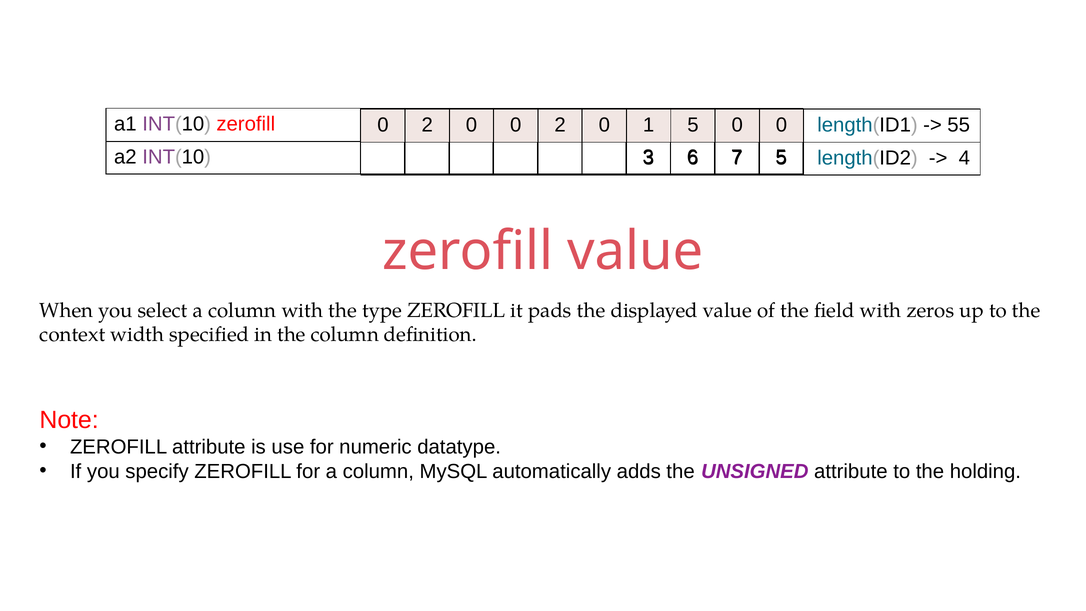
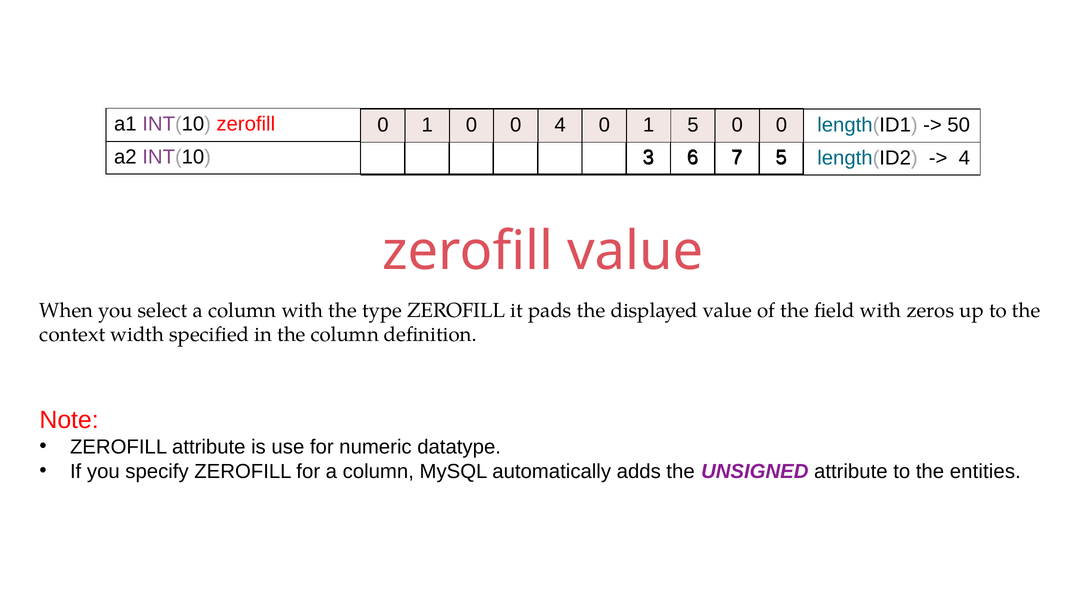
2 at (427, 125): 2 -> 1
0 0 2: 2 -> 4
55: 55 -> 50
holding: holding -> entities
